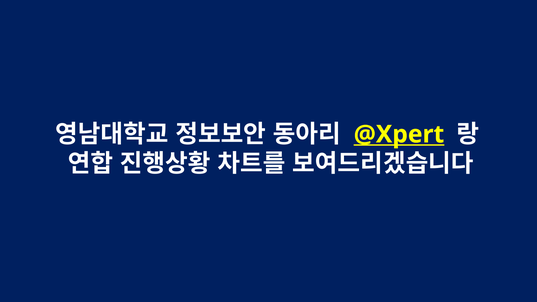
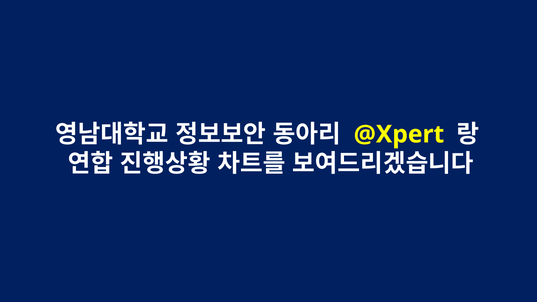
@Xpert underline: present -> none
